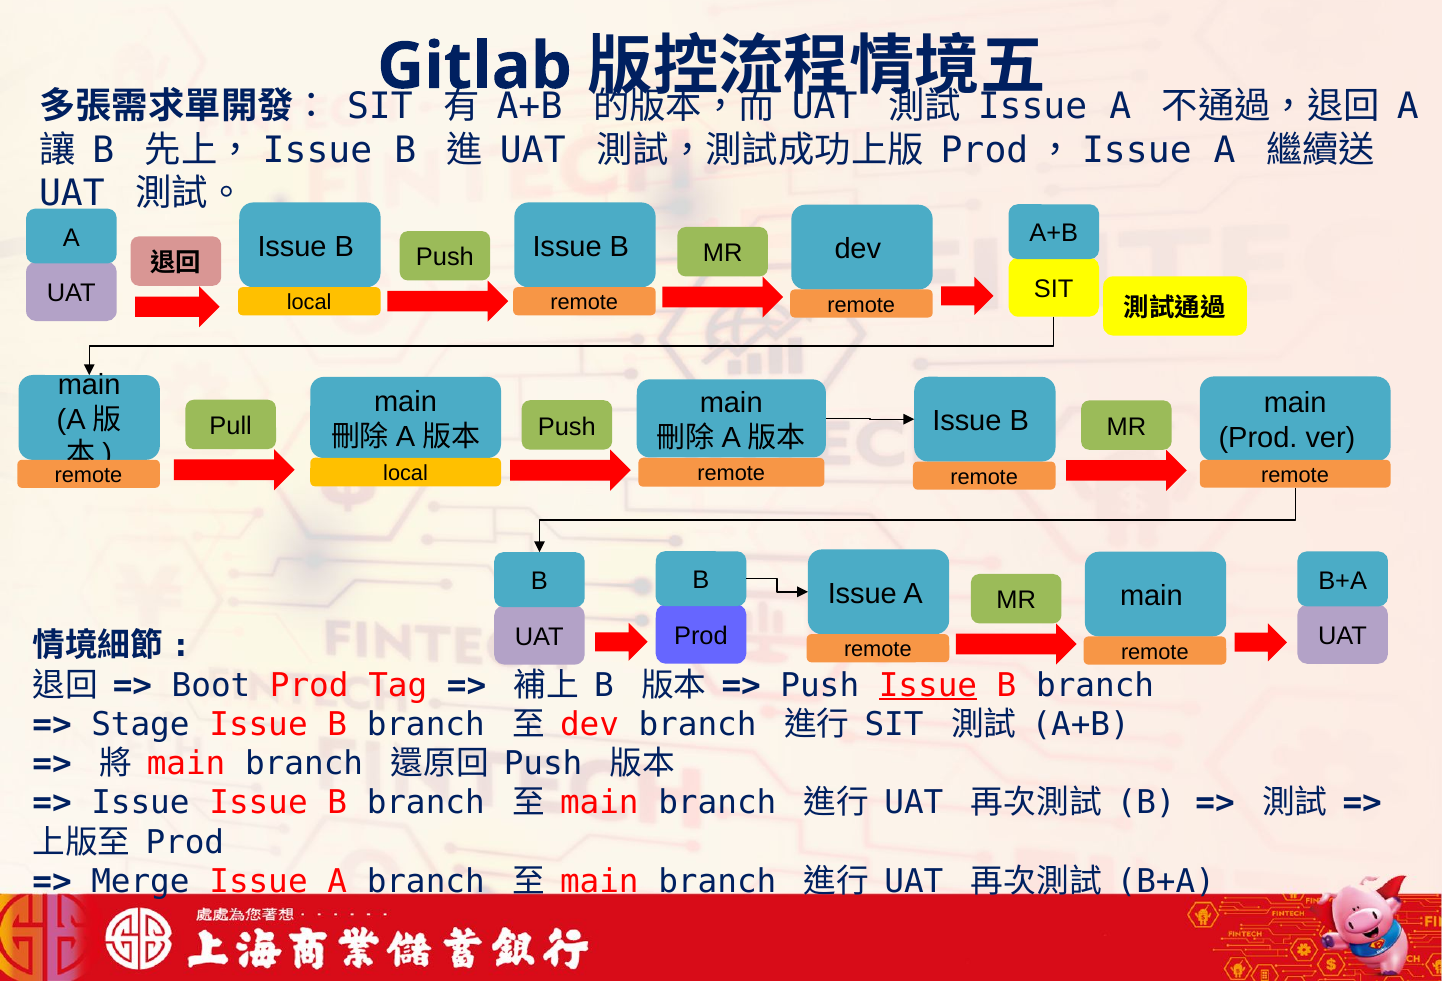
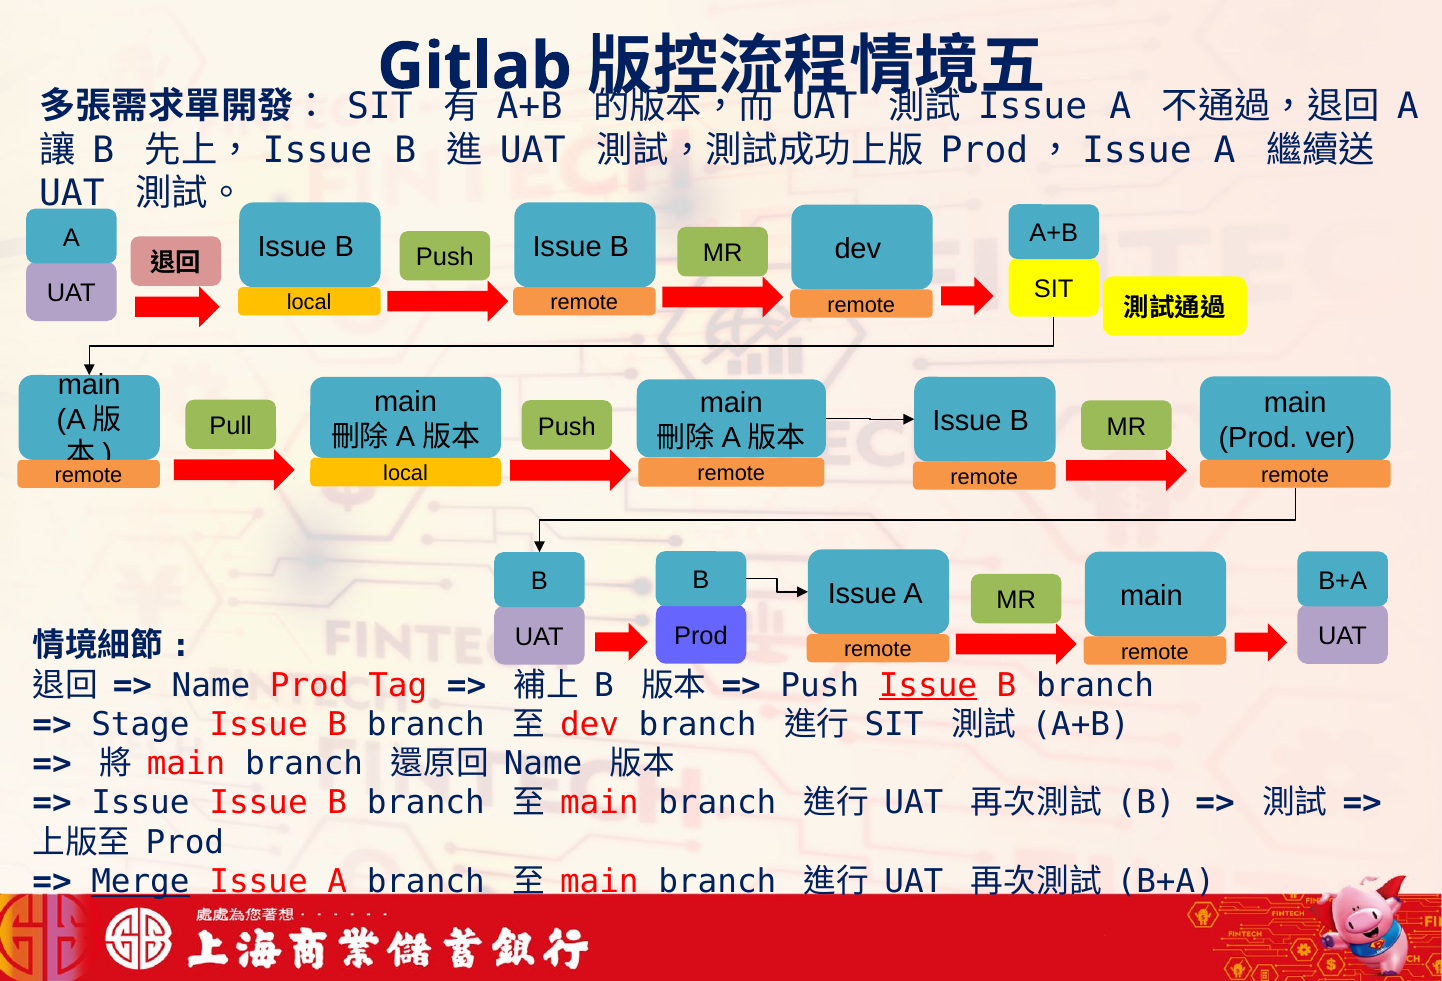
Boot at (211, 685): Boot -> Name
Push at (543, 764): Push -> Name
Merge underline: none -> present
